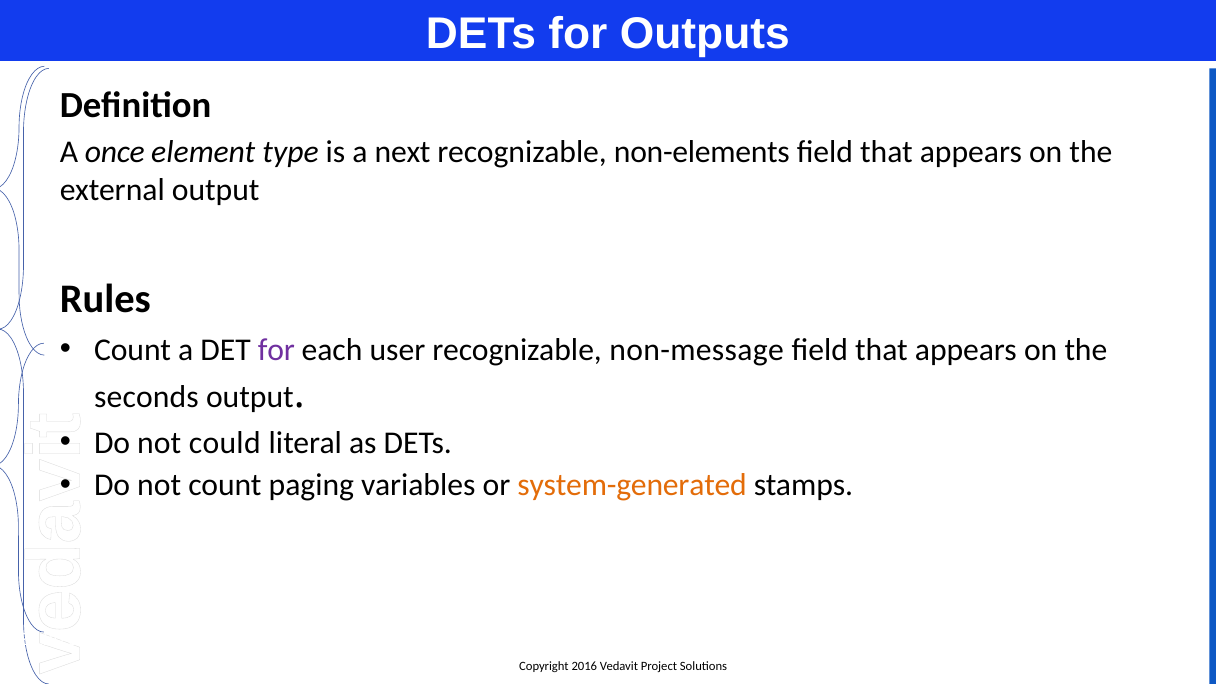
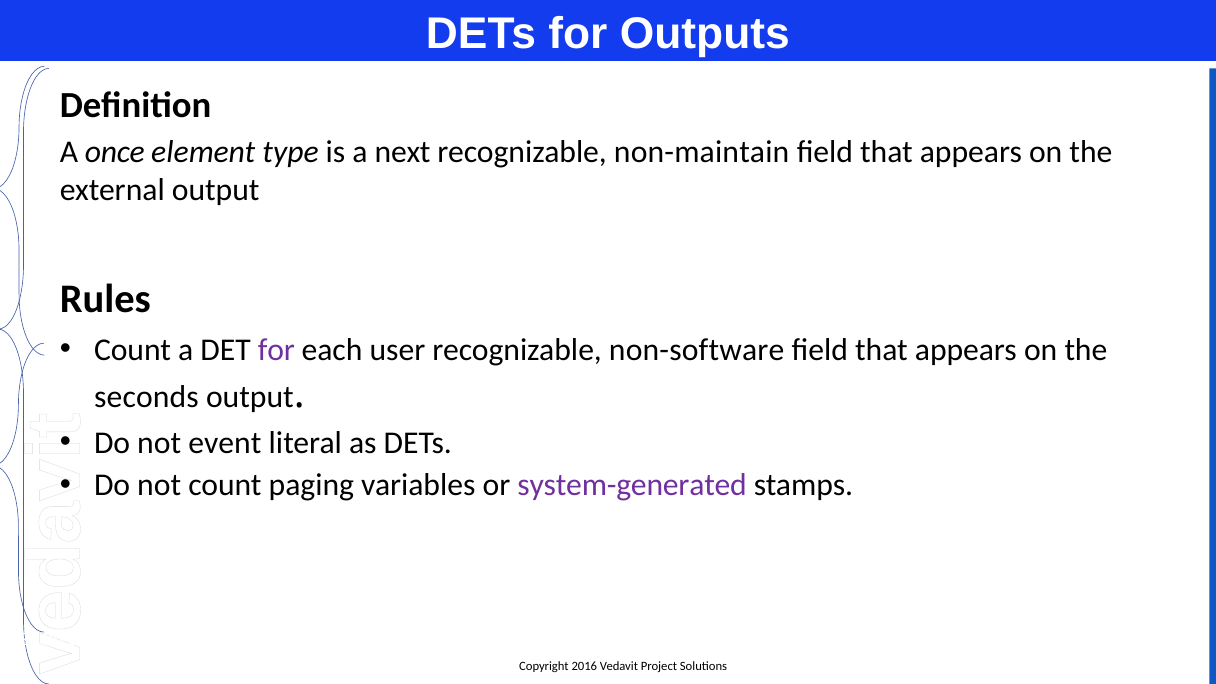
non-elements: non-elements -> non-maintain
non-message: non-message -> non-software
could: could -> event
system-generated colour: orange -> purple
